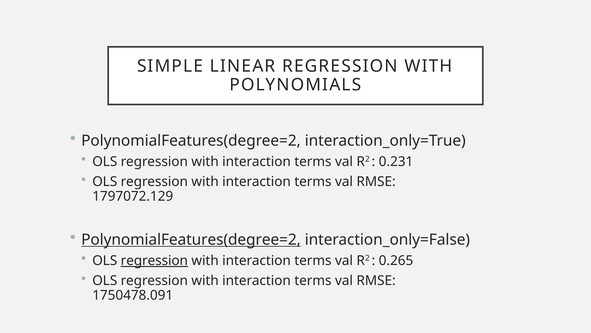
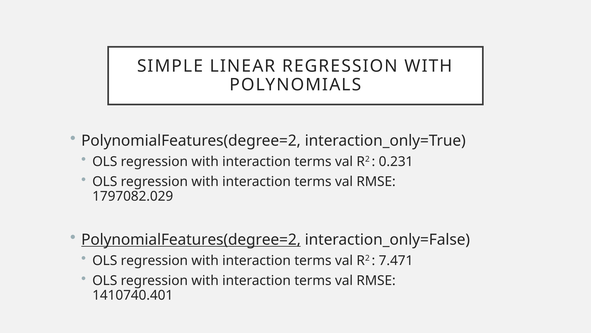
1797072.129: 1797072.129 -> 1797082.029
regression at (154, 260) underline: present -> none
0.265: 0.265 -> 7.471
1750478.091: 1750478.091 -> 1410740.401
